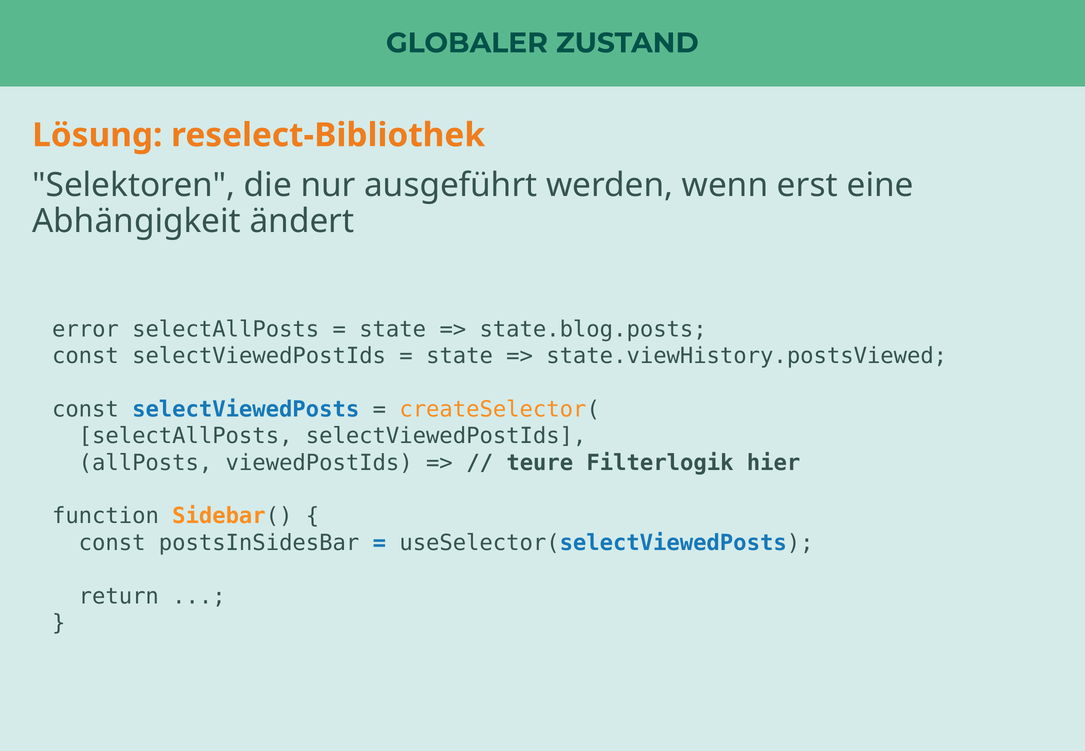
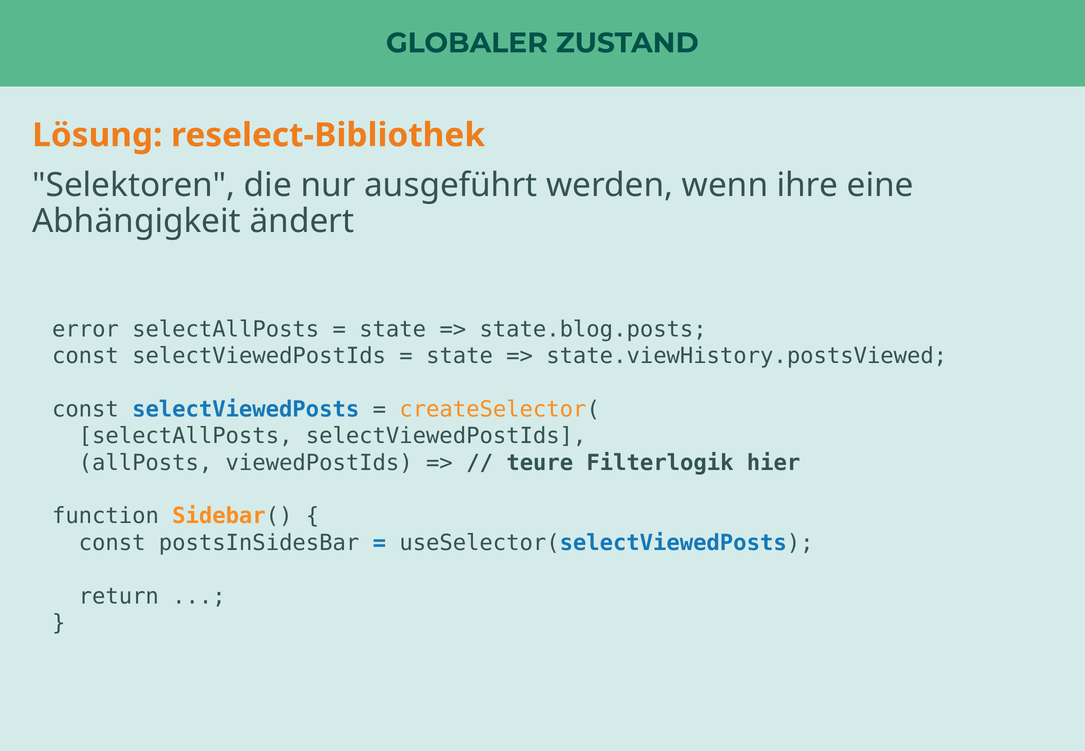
erst: erst -> ihre
